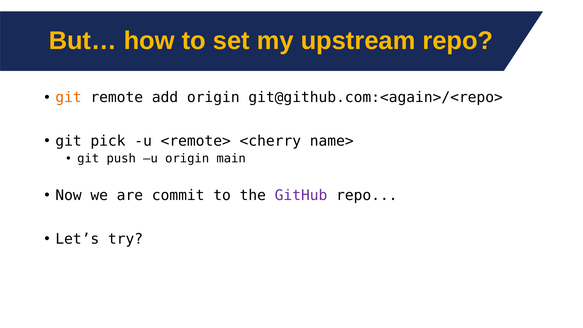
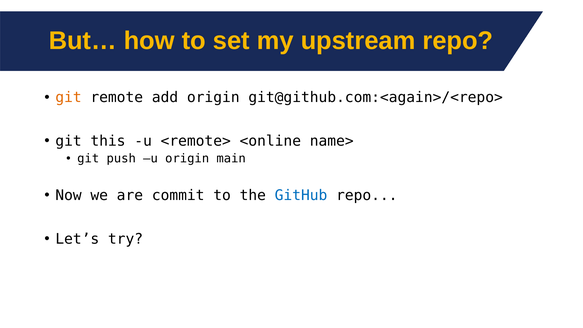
pick: pick -> this
<cherry: <cherry -> <online
GitHub colour: purple -> blue
